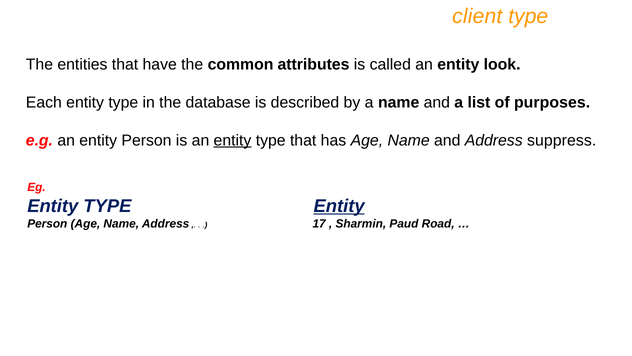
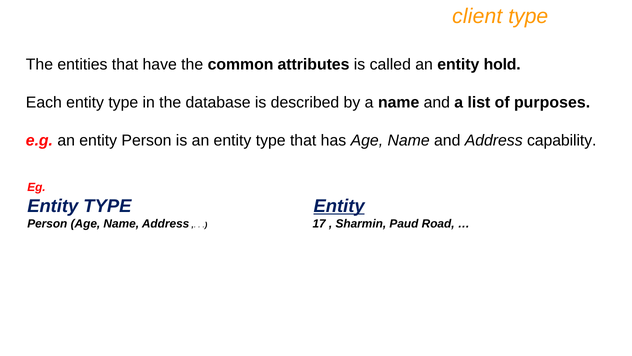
look: look -> hold
entity at (232, 140) underline: present -> none
suppress: suppress -> capability
